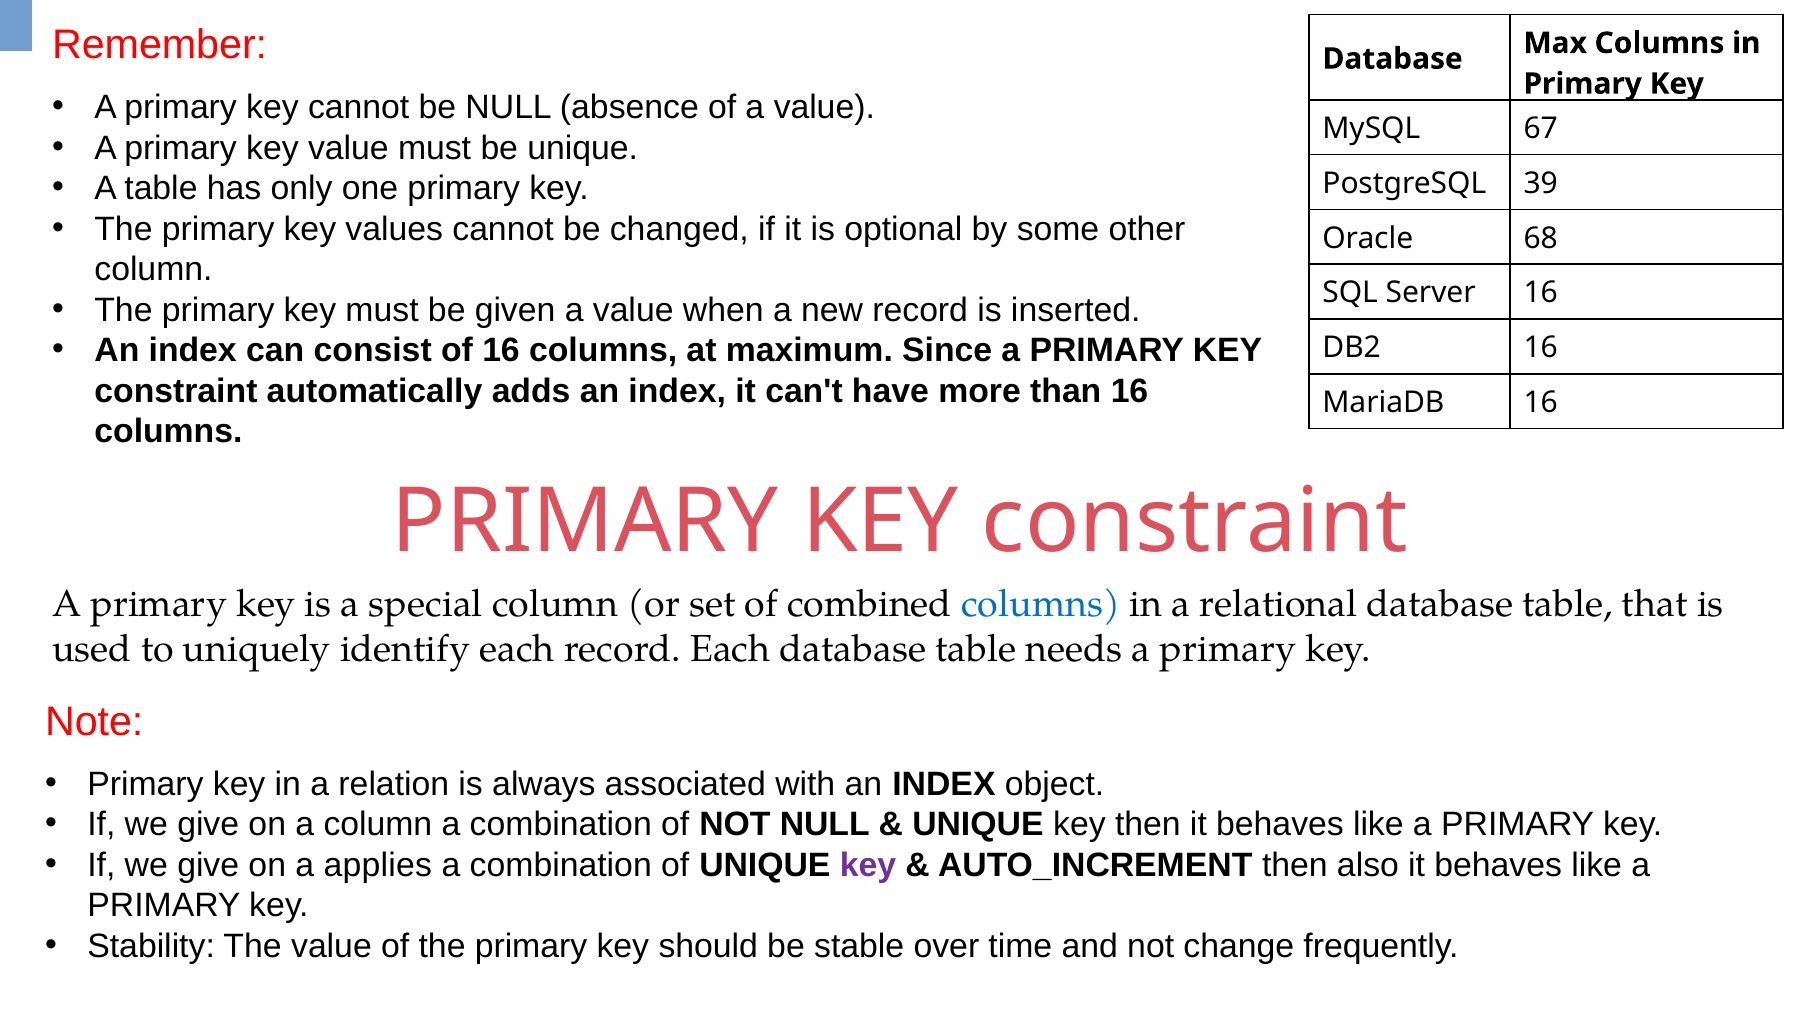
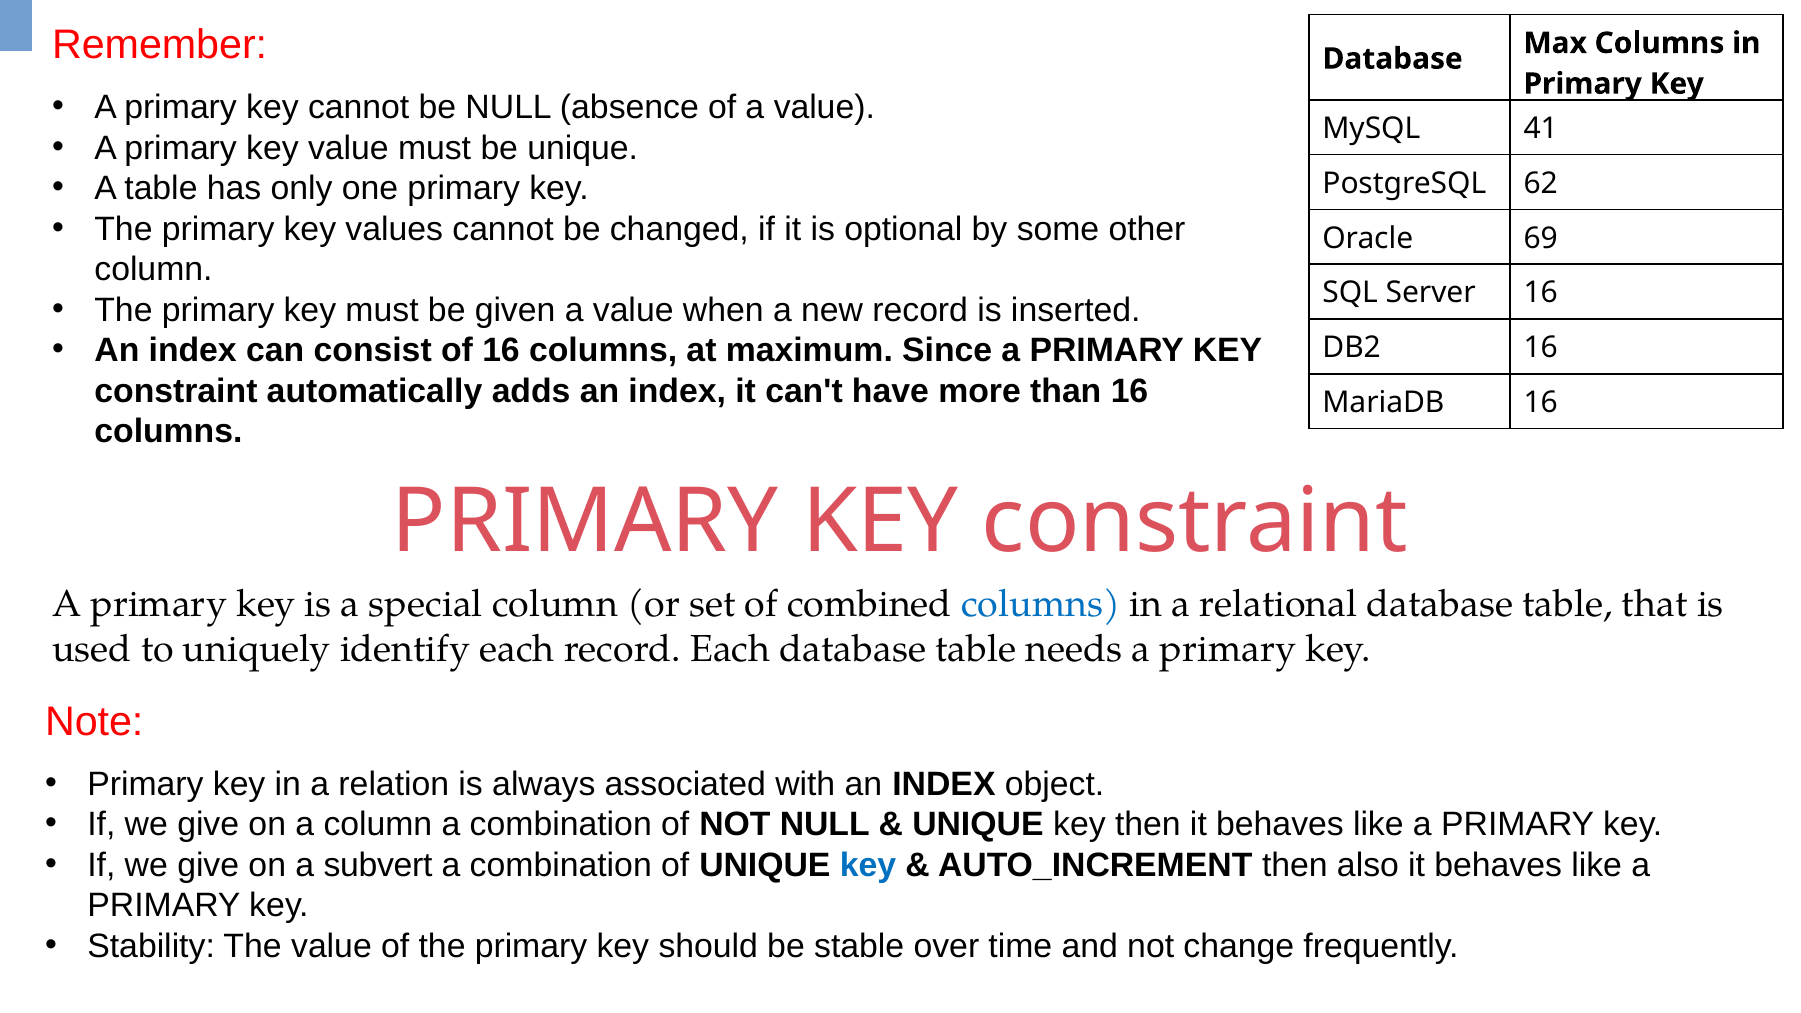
67: 67 -> 41
39: 39 -> 62
68: 68 -> 69
applies: applies -> subvert
key at (868, 865) colour: purple -> blue
